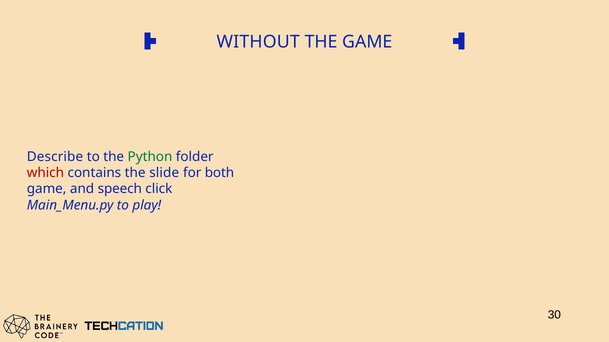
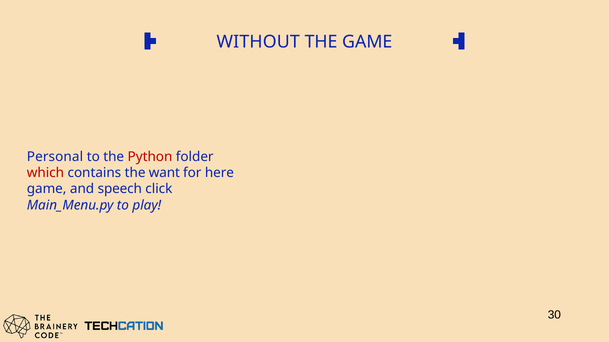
Describe: Describe -> Personal
Python colour: green -> red
slide: slide -> want
both: both -> here
